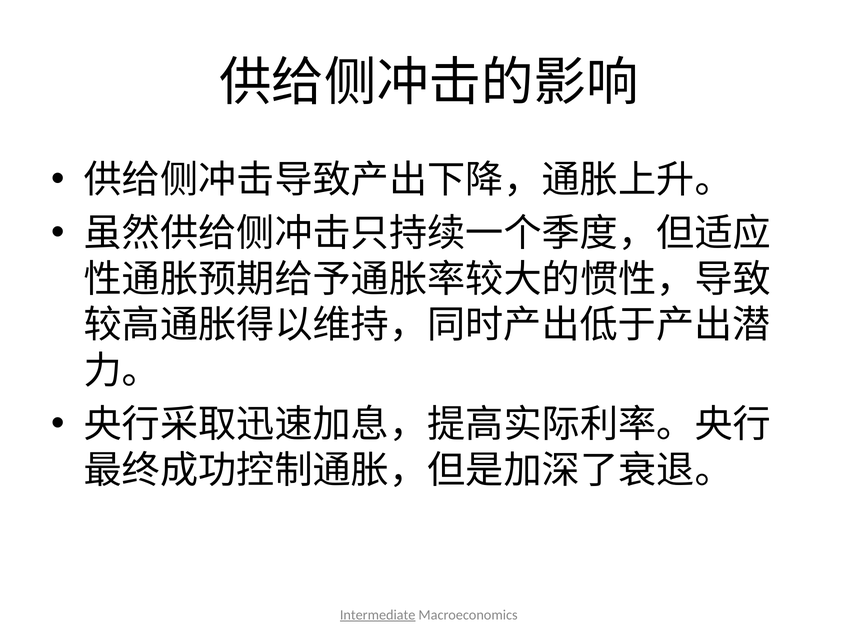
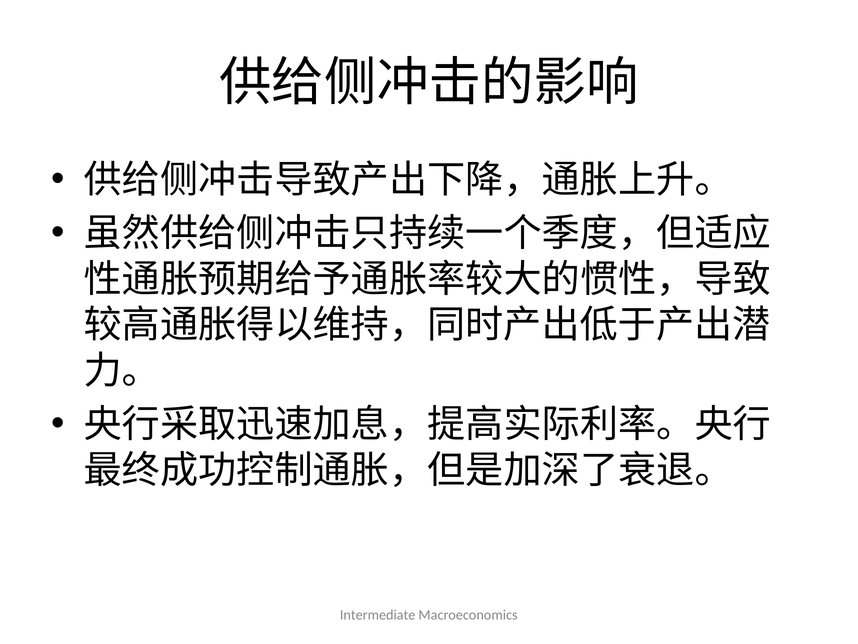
Intermediate underline: present -> none
